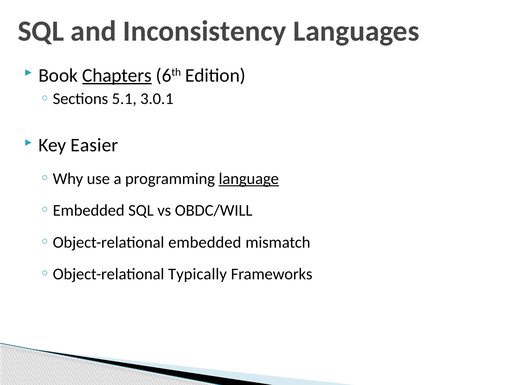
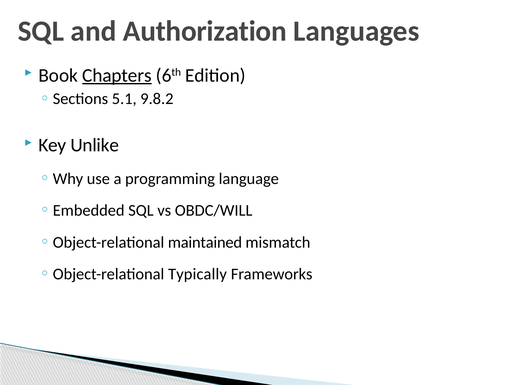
Inconsistency: Inconsistency -> Authorization
3.0.1: 3.0.1 -> 9.8.2
Easier: Easier -> Unlike
language underline: present -> none
embedded: embedded -> maintained
